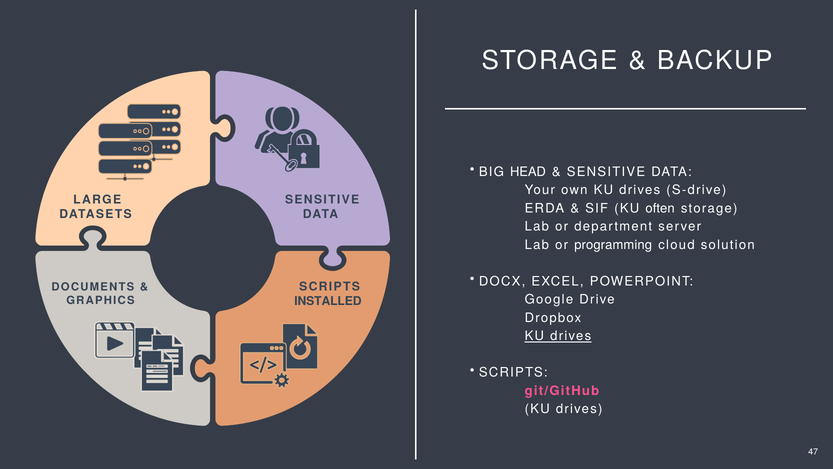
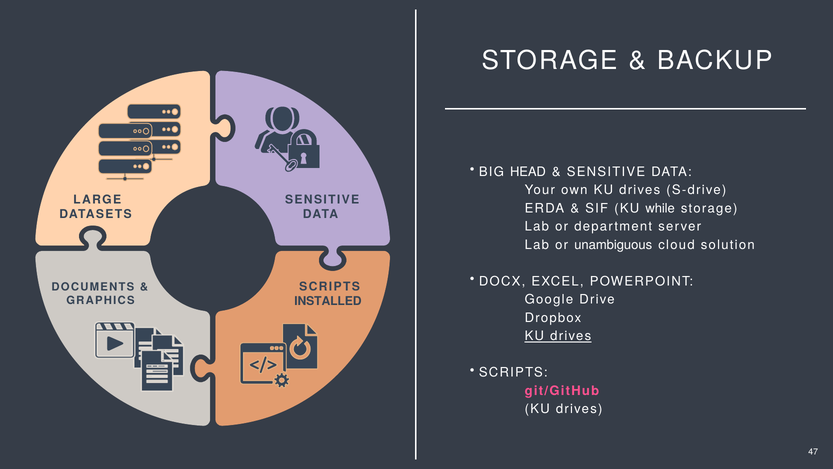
often: often -> while
programming: programming -> unambiguous
